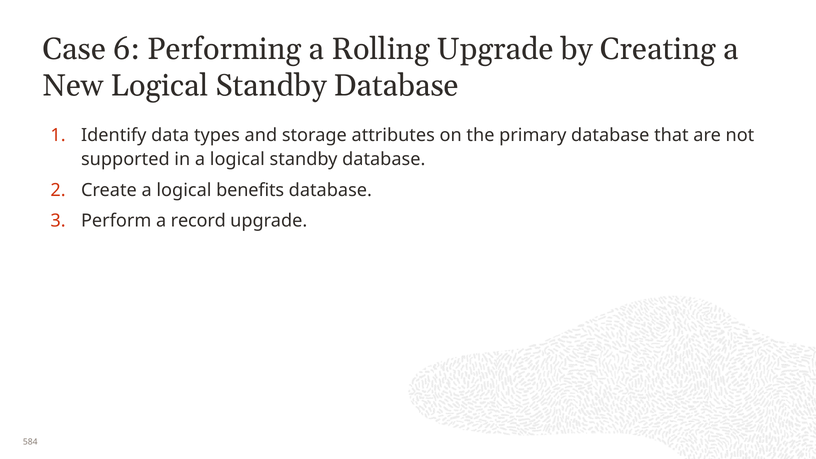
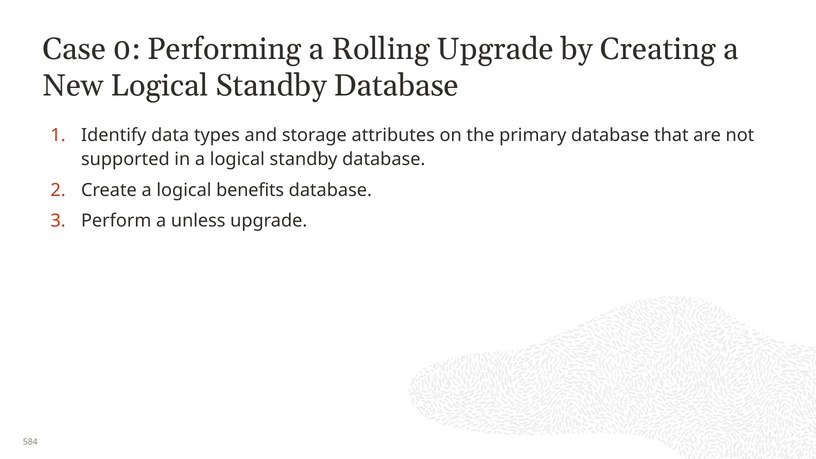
6: 6 -> 0
record: record -> unless
